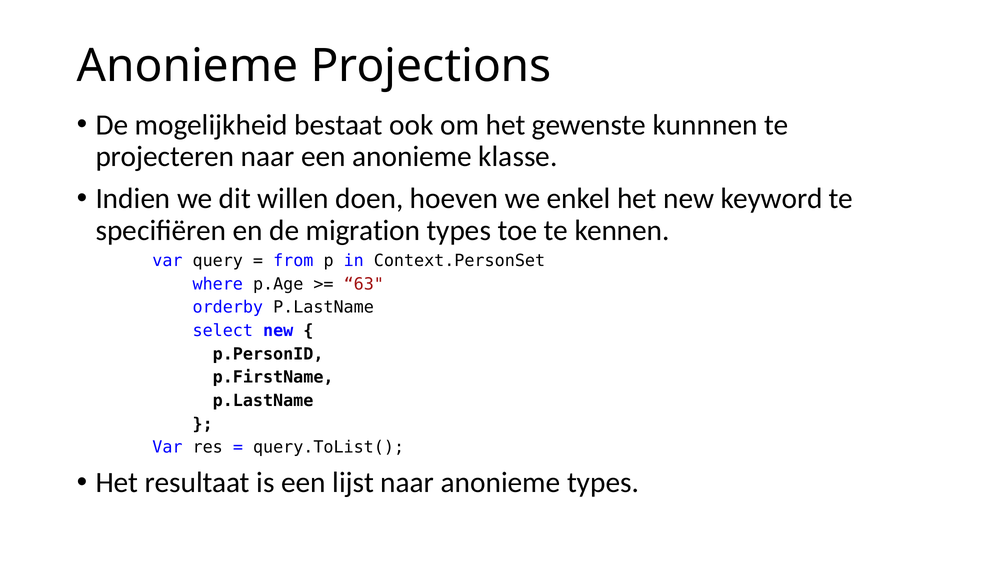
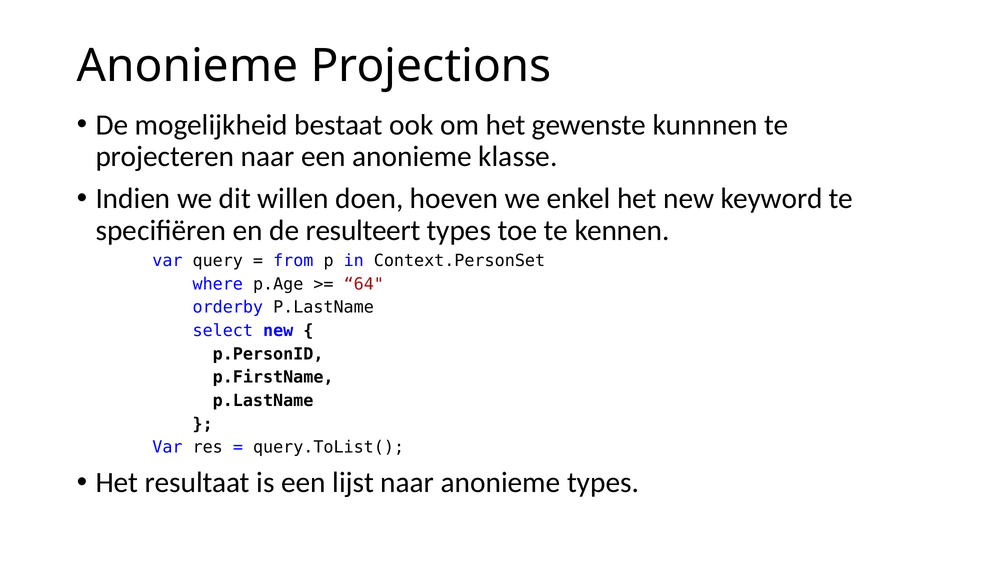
migration: migration -> resulteert
63: 63 -> 64
